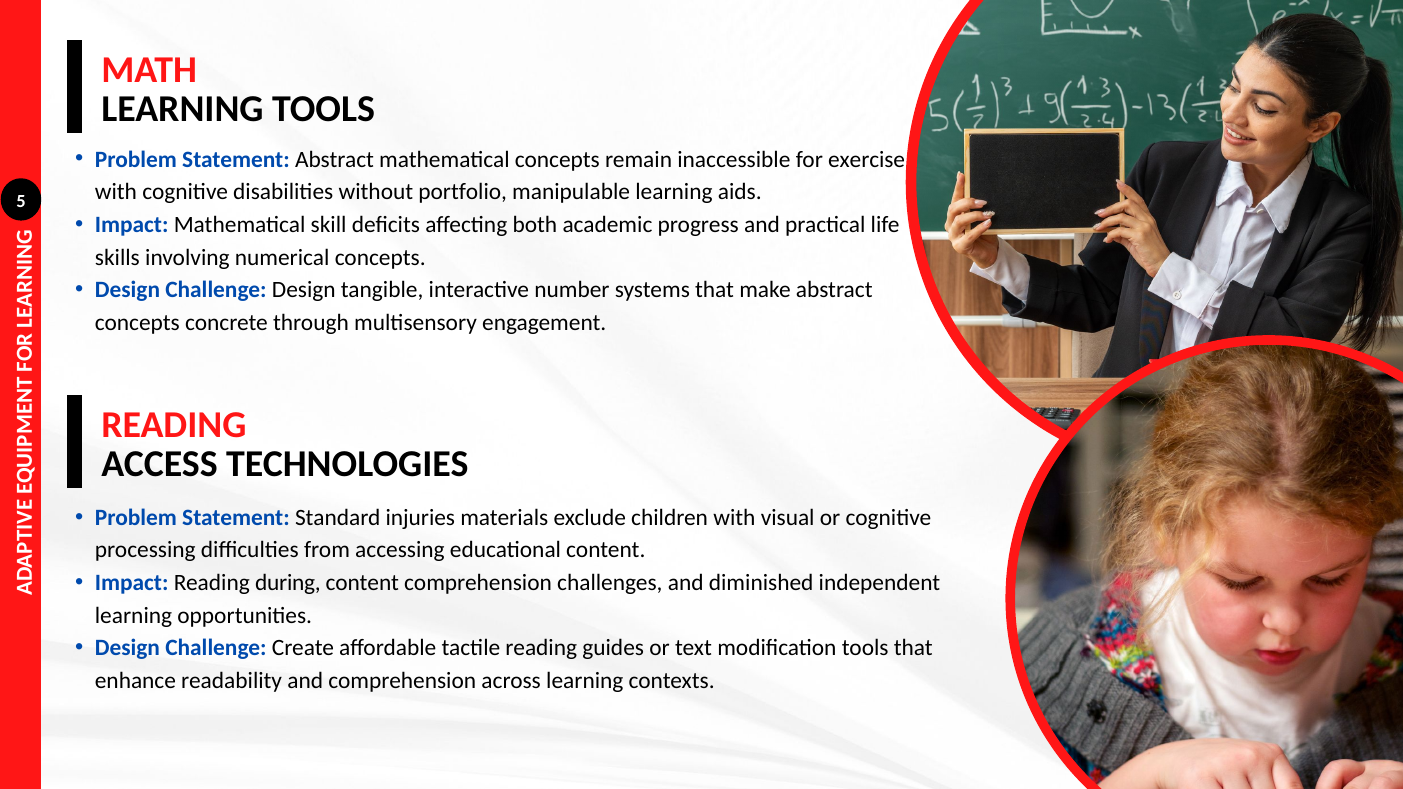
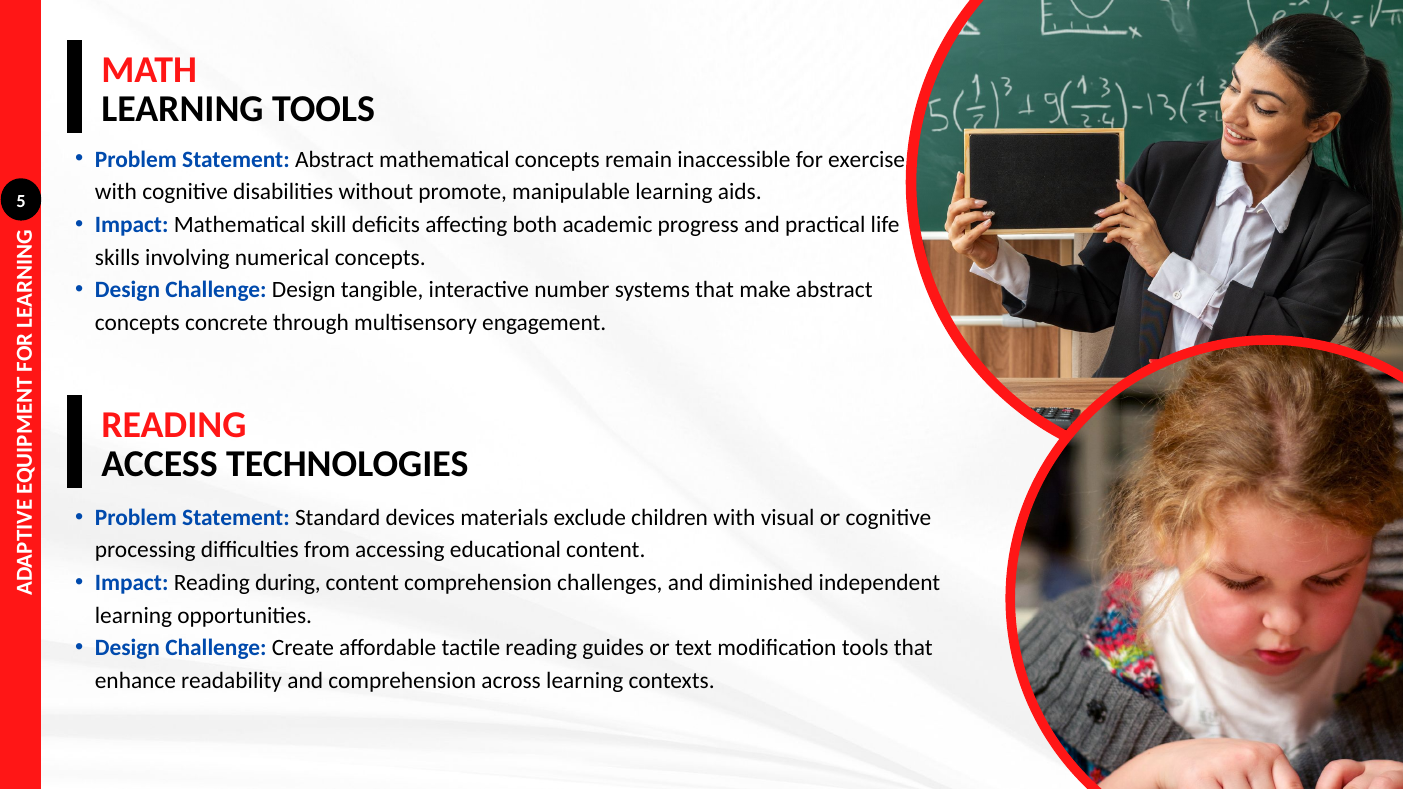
portfolio: portfolio -> promote
injuries: injuries -> devices
